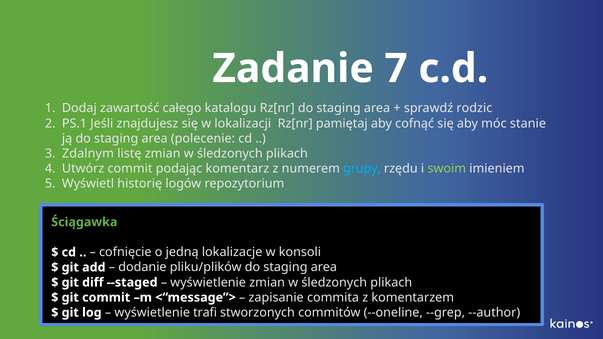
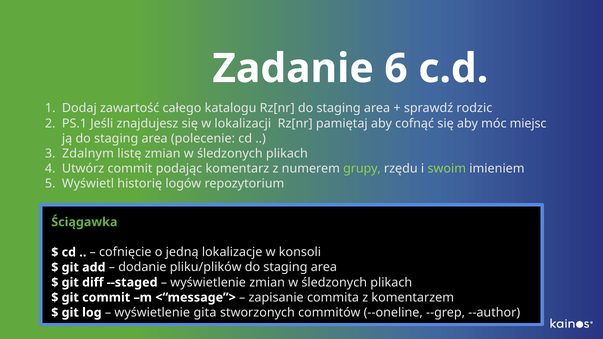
7: 7 -> 6
stanie: stanie -> miejsc
grupy colour: light blue -> light green
trafi: trafi -> gita
